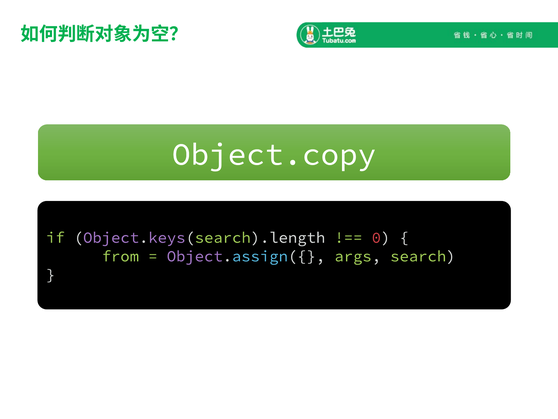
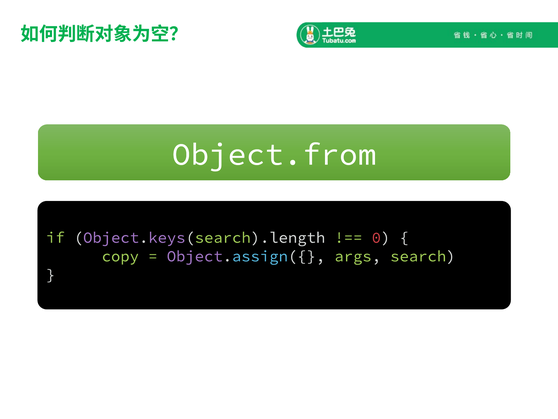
Object.copy: Object.copy -> Object.from
from: from -> copy
